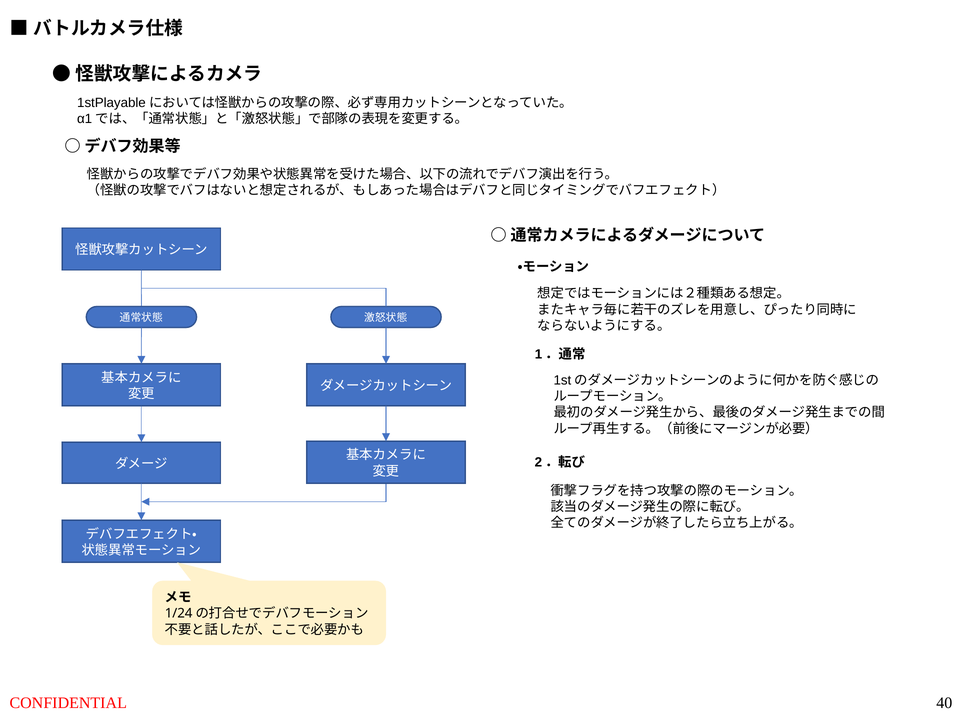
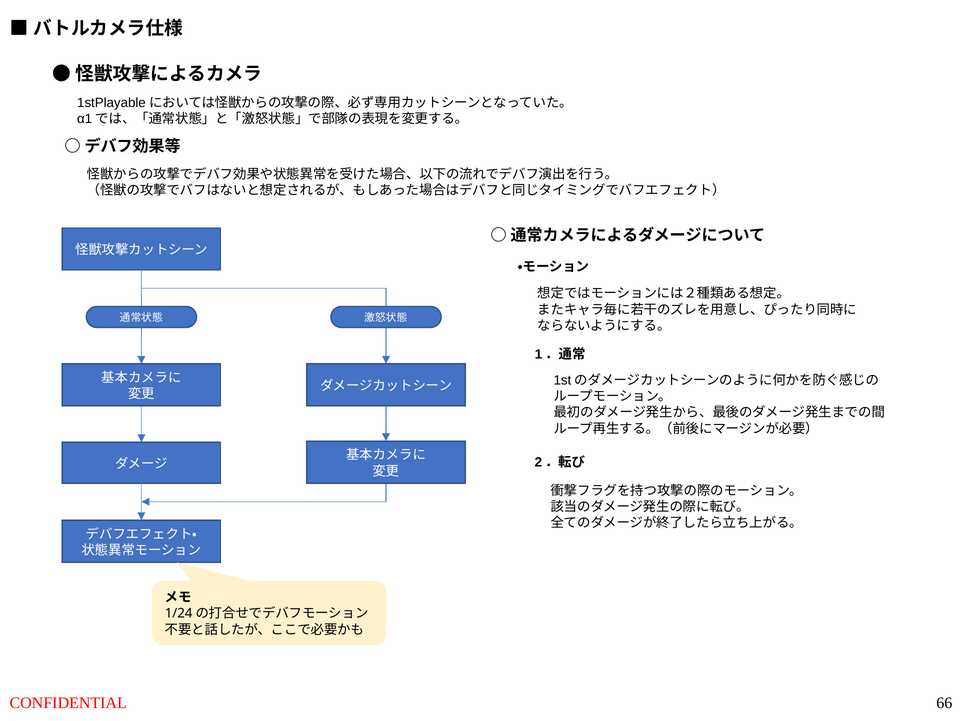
40: 40 -> 66
